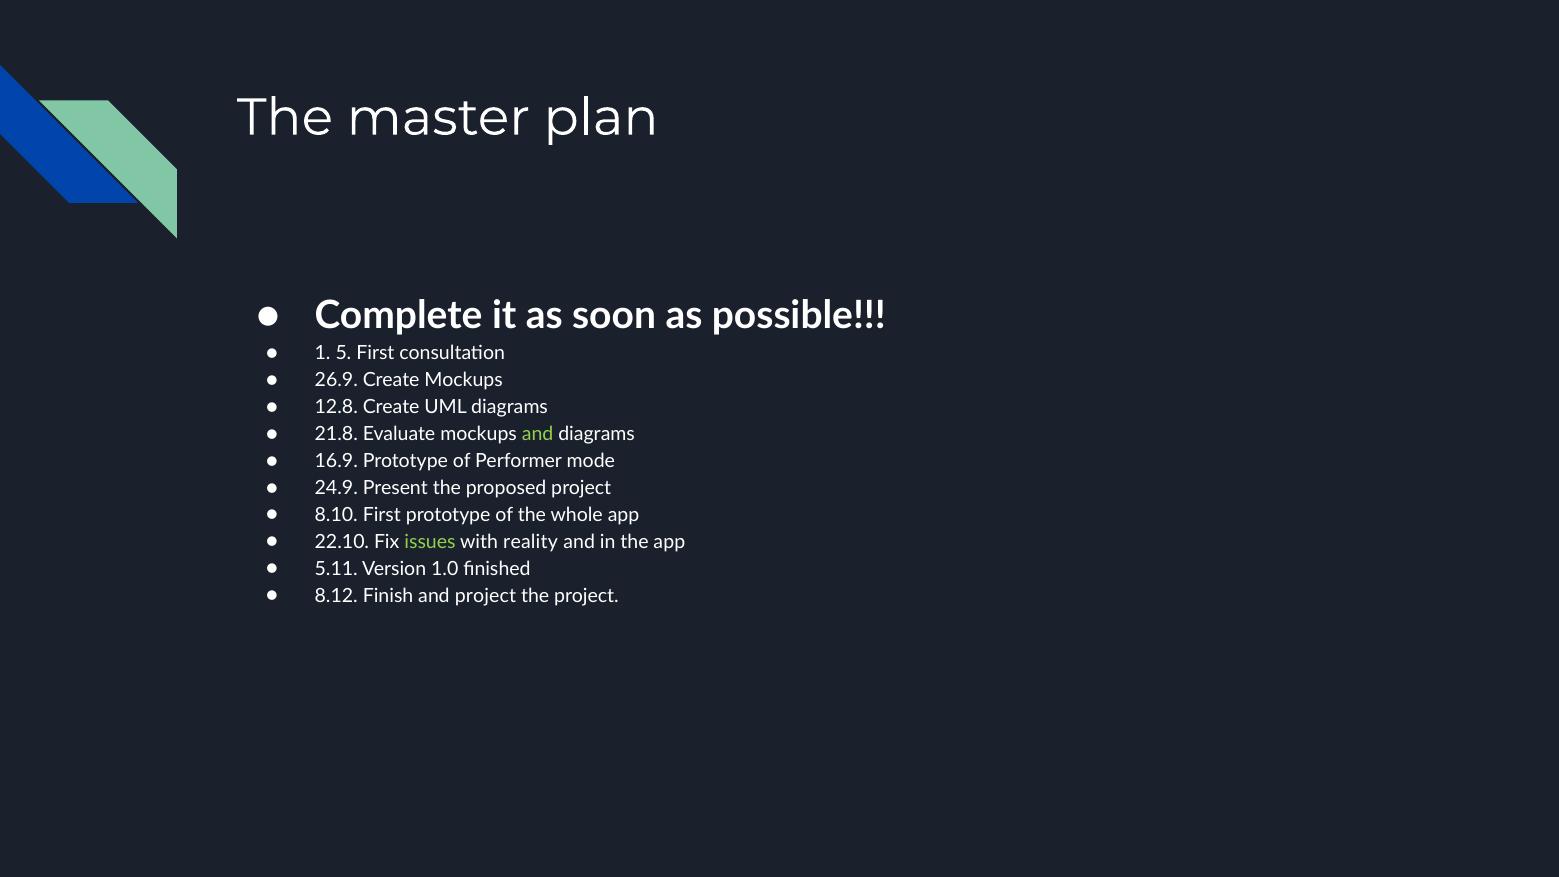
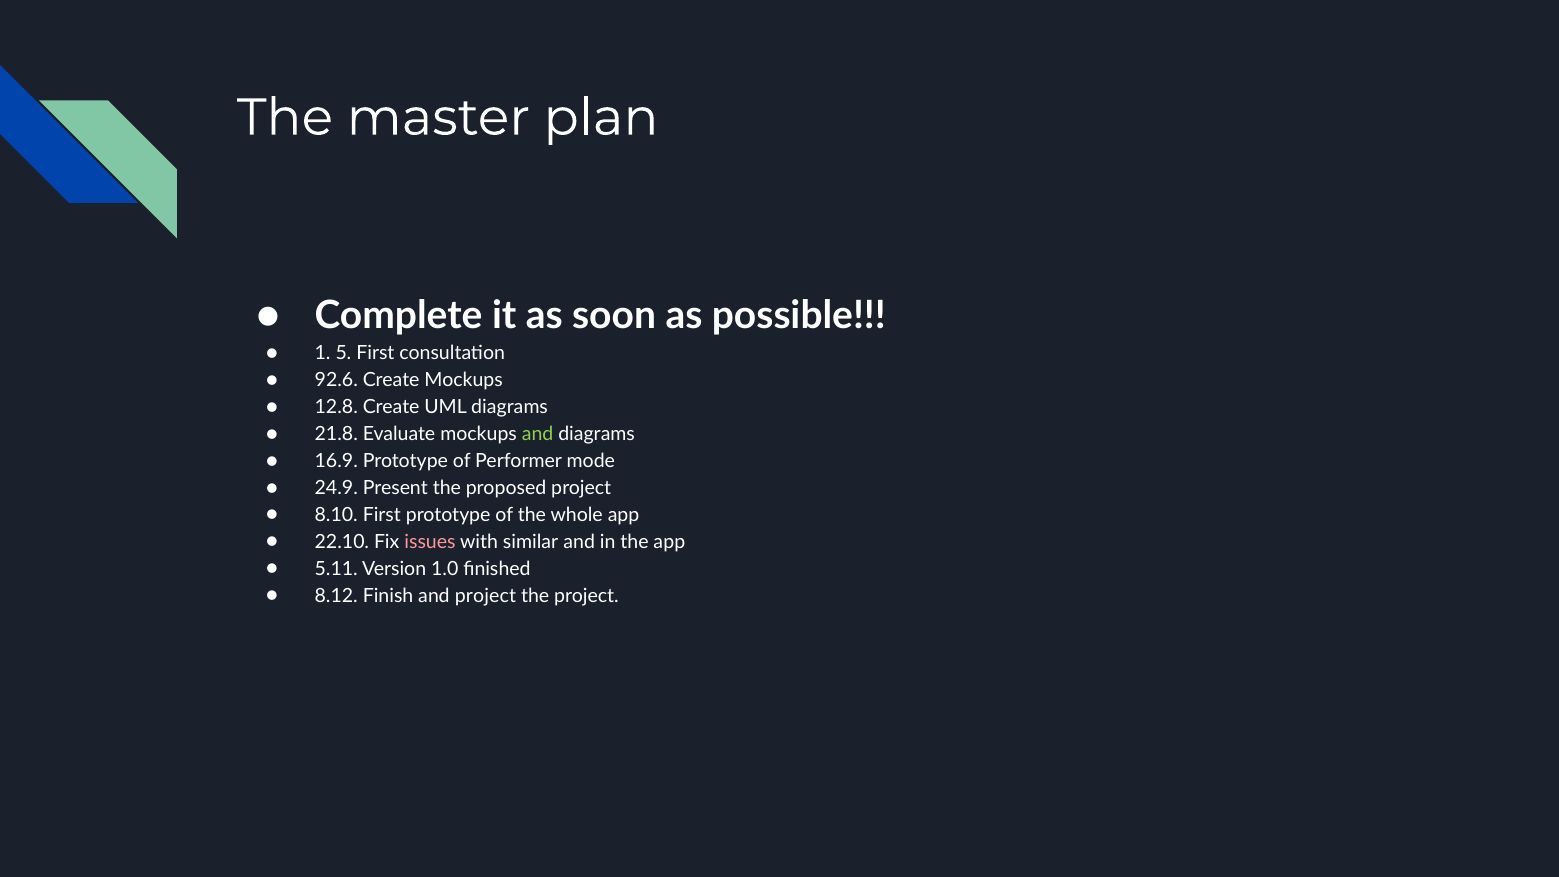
26.9: 26.9 -> 92.6
issues colour: light green -> pink
reality: reality -> similar
